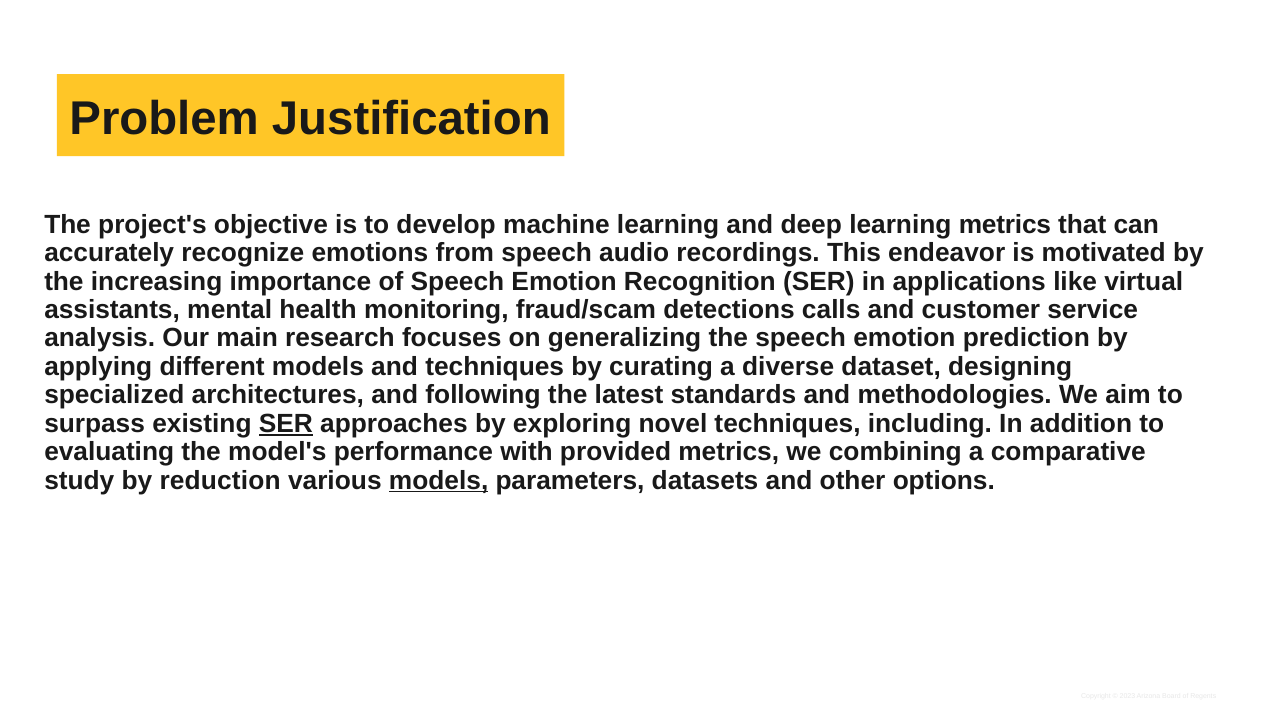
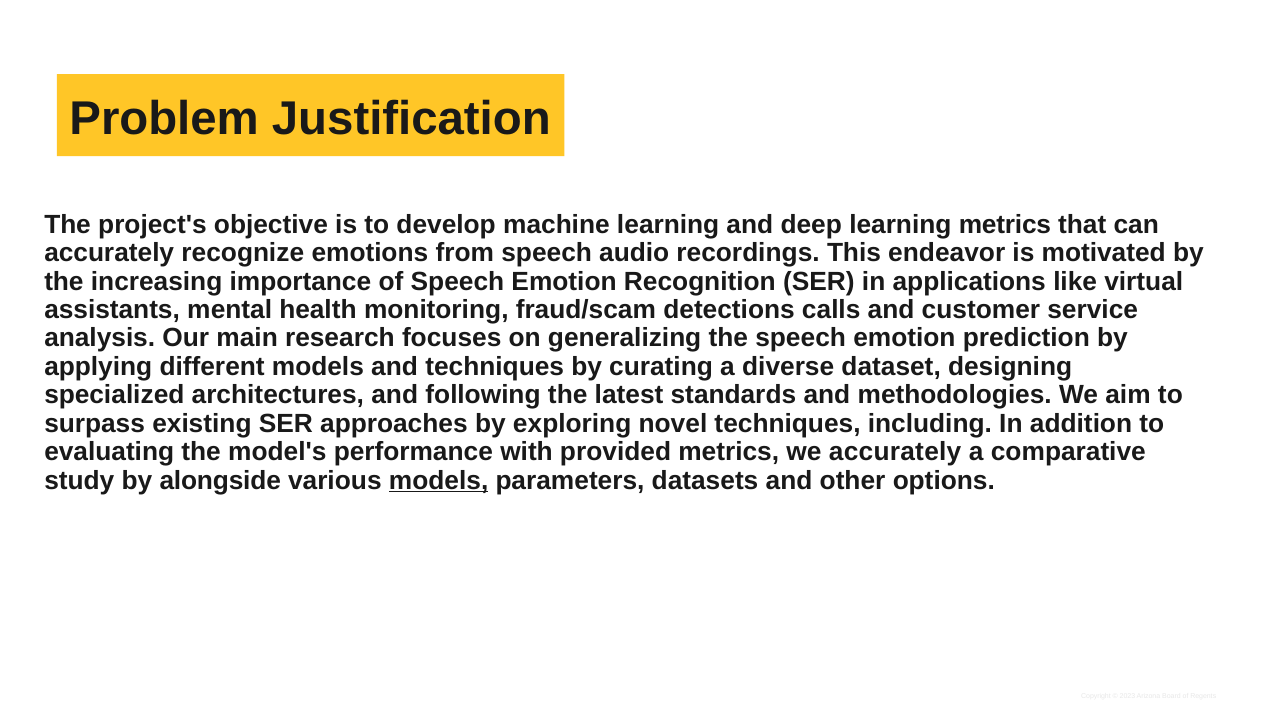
SER at (286, 424) underline: present -> none
we combining: combining -> accurately
reduction: reduction -> alongside
